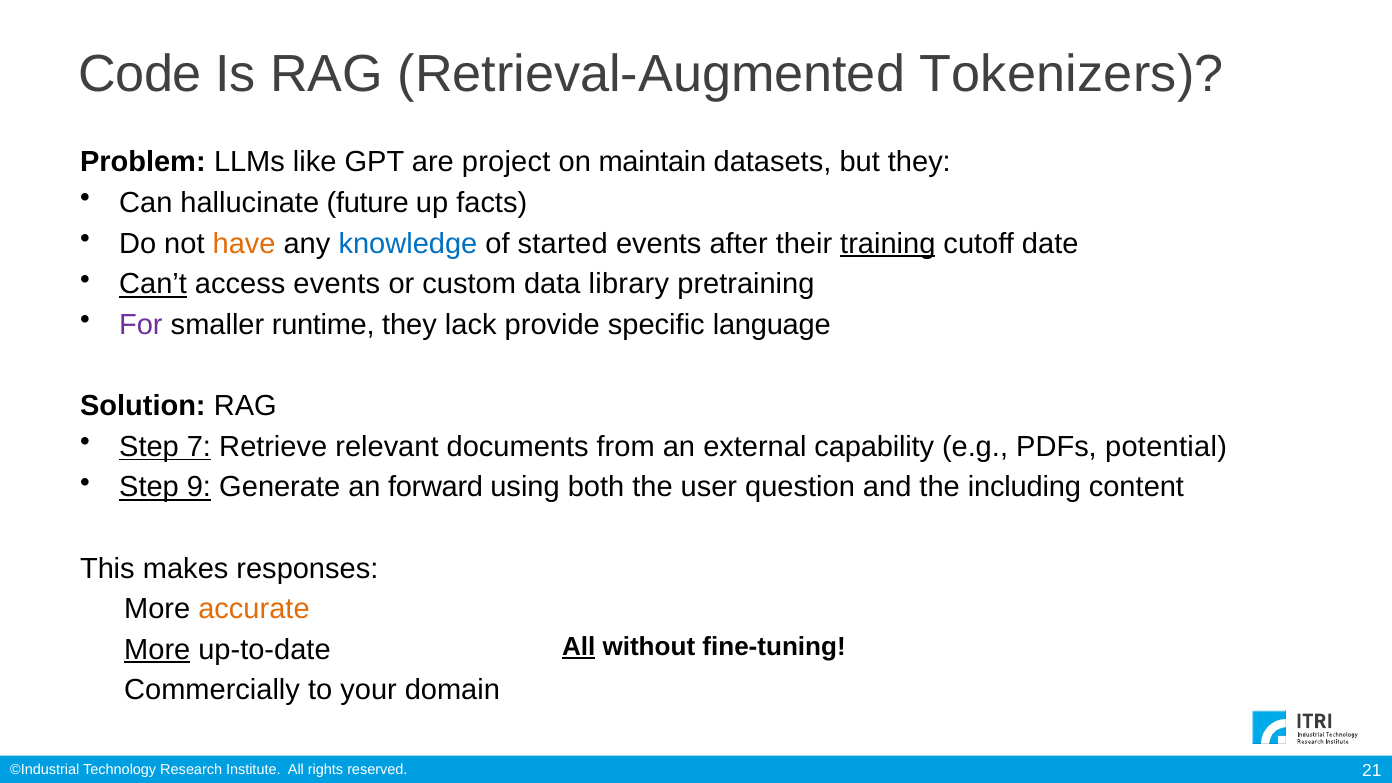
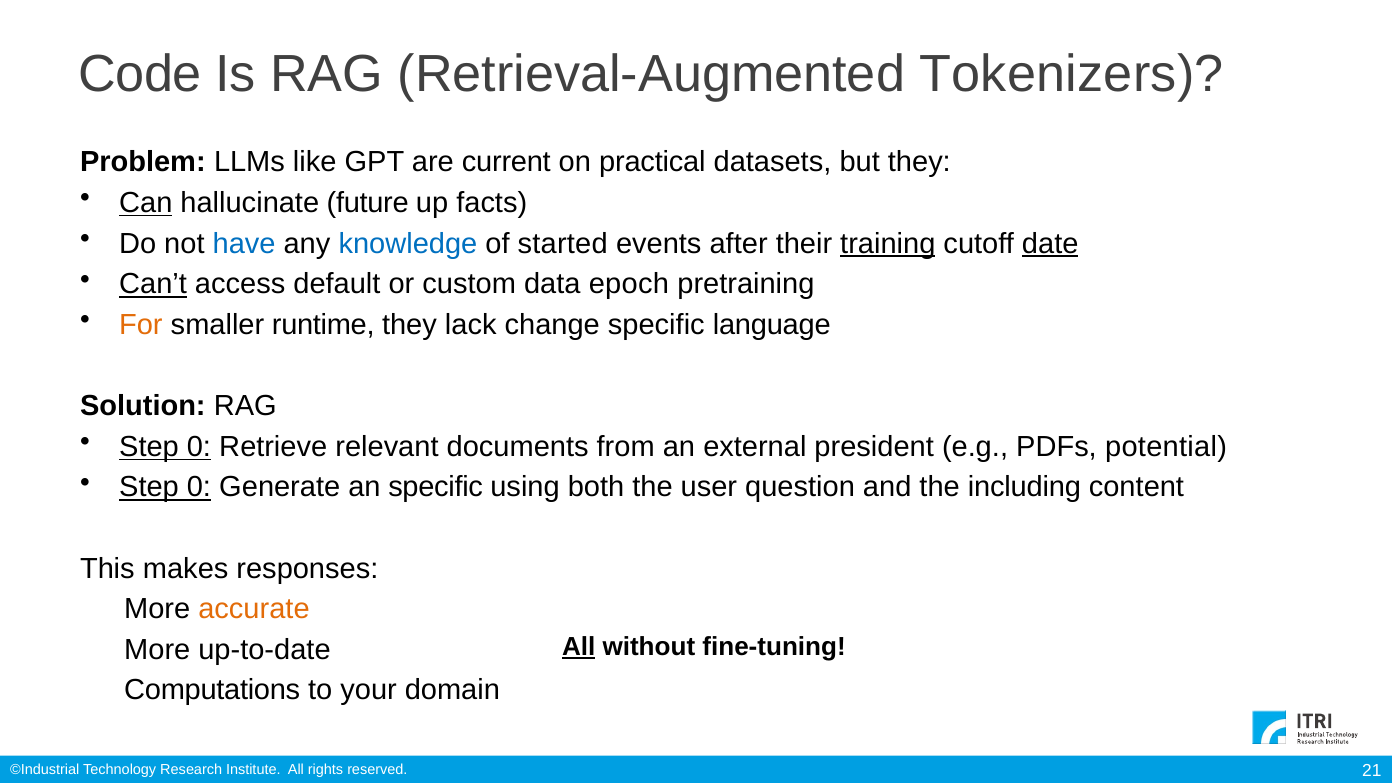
project: project -> current
maintain: maintain -> practical
Can underline: none -> present
have colour: orange -> blue
date underline: none -> present
access events: events -> default
library: library -> epoch
For colour: purple -> orange
provide: provide -> change
7 at (199, 447): 7 -> 0
capability: capability -> president
9 at (199, 487): 9 -> 0
an forward: forward -> specific
More at (157, 650) underline: present -> none
Commercially: Commercially -> Computations
